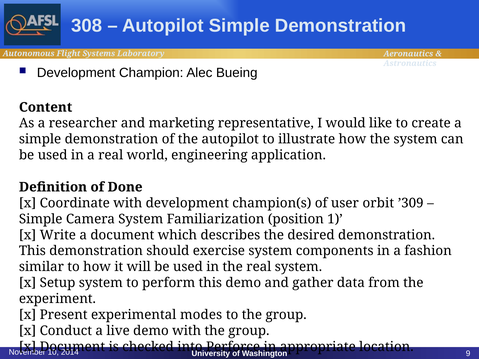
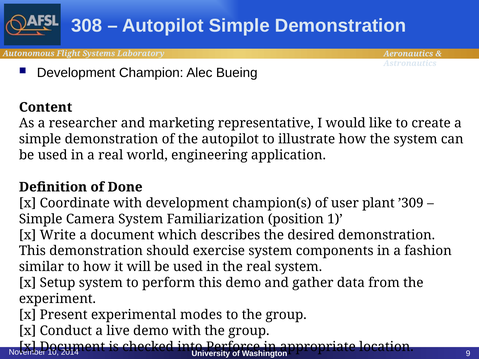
orbit: orbit -> plant
